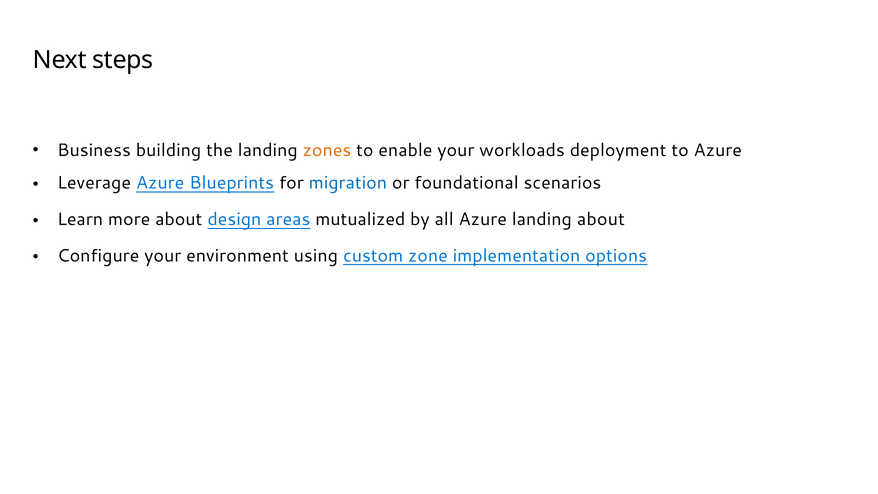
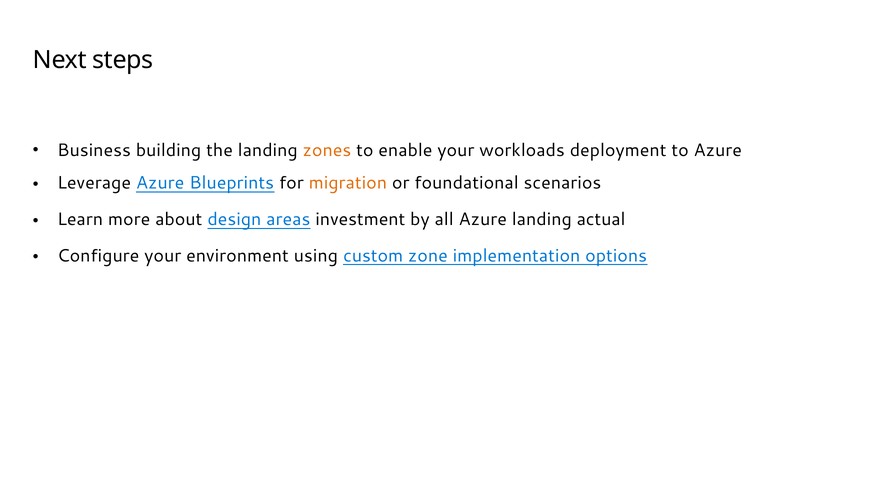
migration colour: blue -> orange
mutualized: mutualized -> investment
landing about: about -> actual
